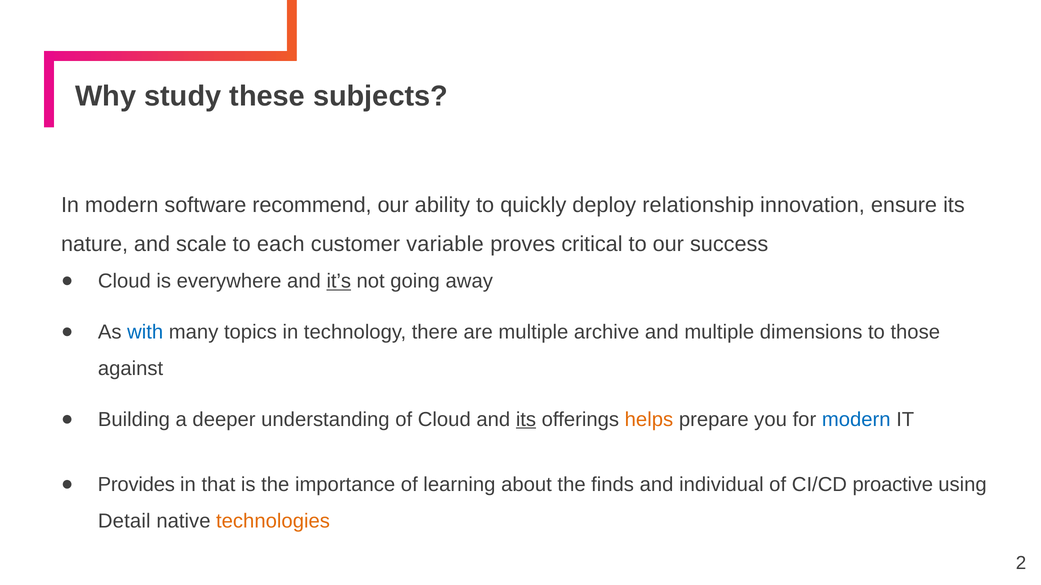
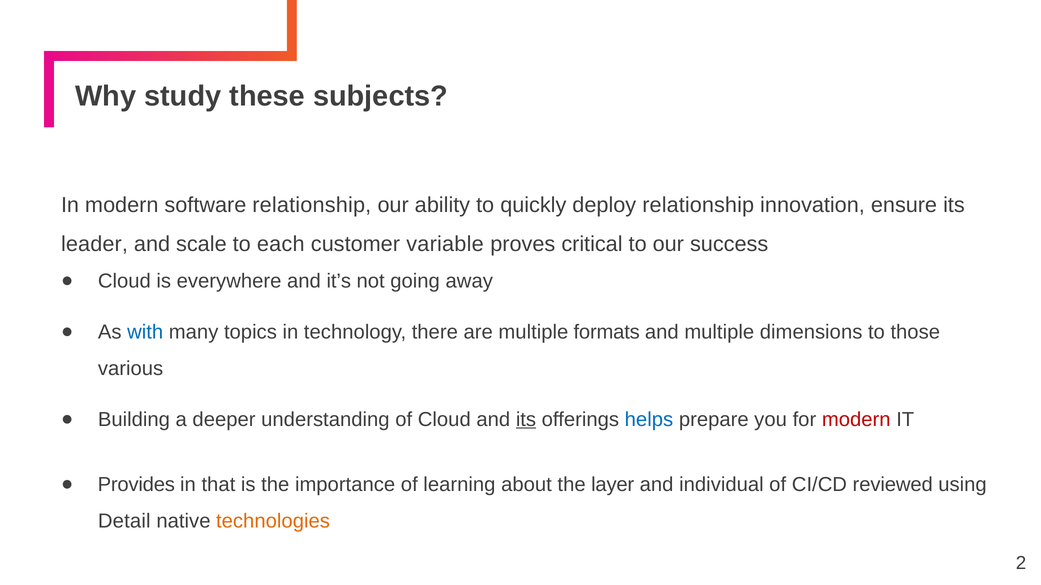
software recommend: recommend -> relationship
nature: nature -> leader
it’s underline: present -> none
archive: archive -> formats
against: against -> various
helps colour: orange -> blue
modern at (856, 420) colour: blue -> red
finds: finds -> layer
proactive: proactive -> reviewed
